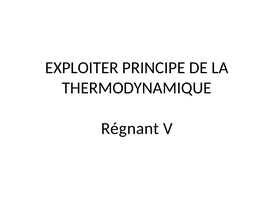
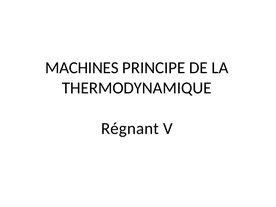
EXPLOITER: EXPLOITER -> MACHINES
